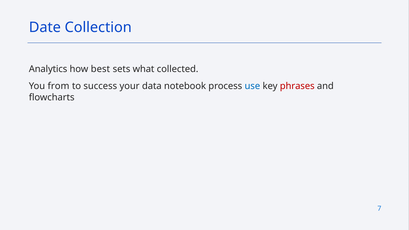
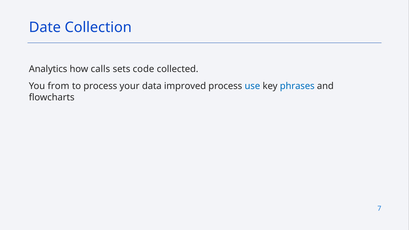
best: best -> calls
what: what -> code
to success: success -> process
notebook: notebook -> improved
phrases colour: red -> blue
